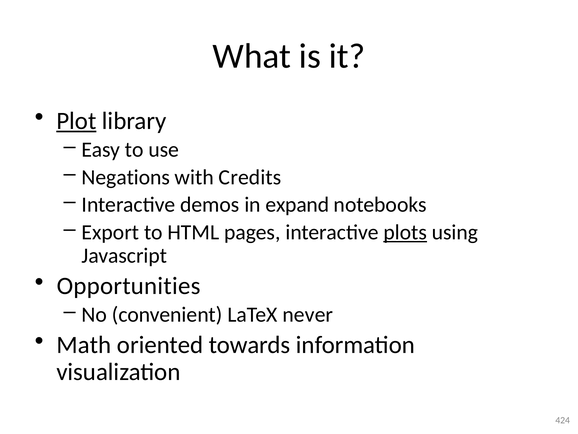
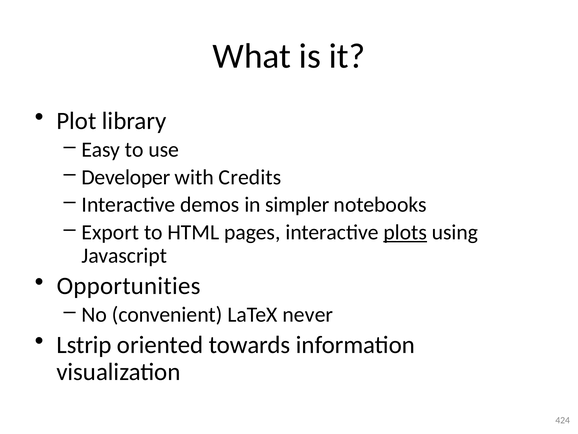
Plot underline: present -> none
Negations: Negations -> Developer
expand: expand -> simpler
Math: Math -> Lstrip
